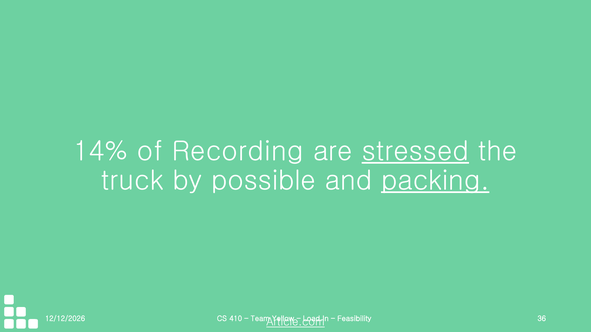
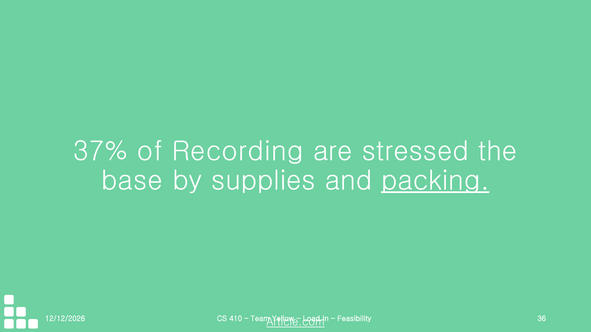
14%: 14% -> 37%
stressed underline: present -> none
truck: truck -> base
possible: possible -> supplies
